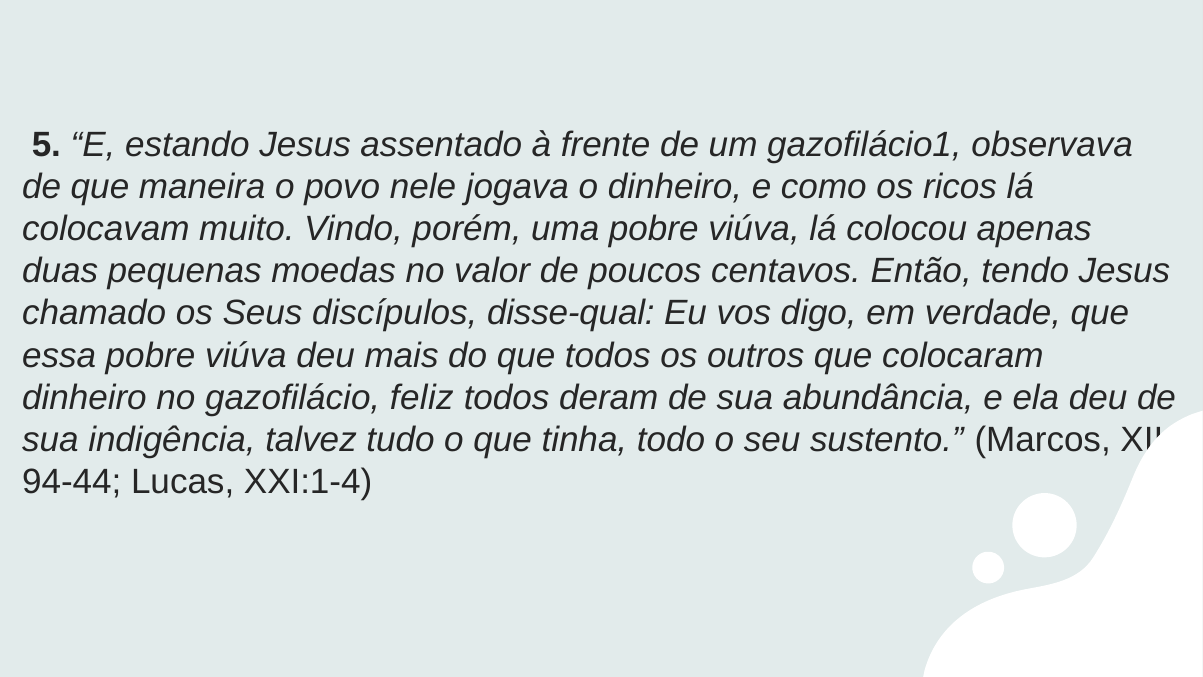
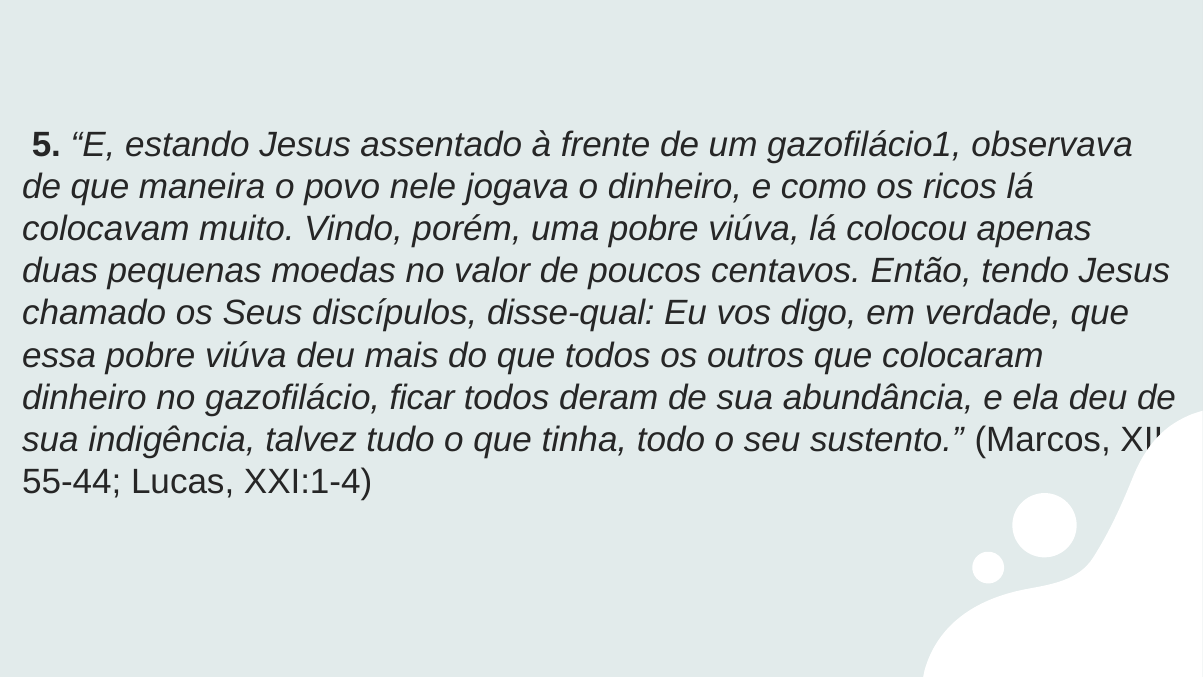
feliz: feliz -> ficar
94-44: 94-44 -> 55-44
